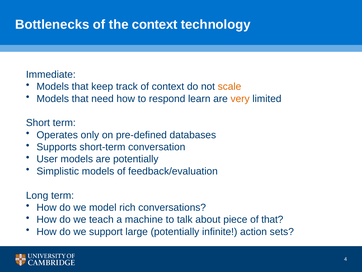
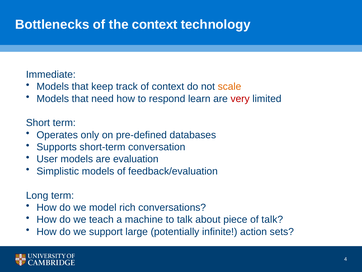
very colour: orange -> red
are potentially: potentially -> evaluation
of that: that -> talk
